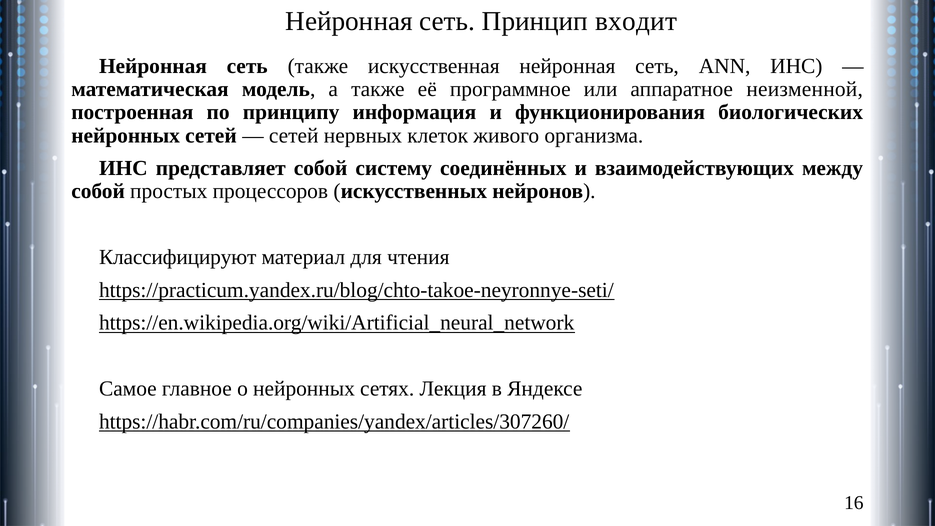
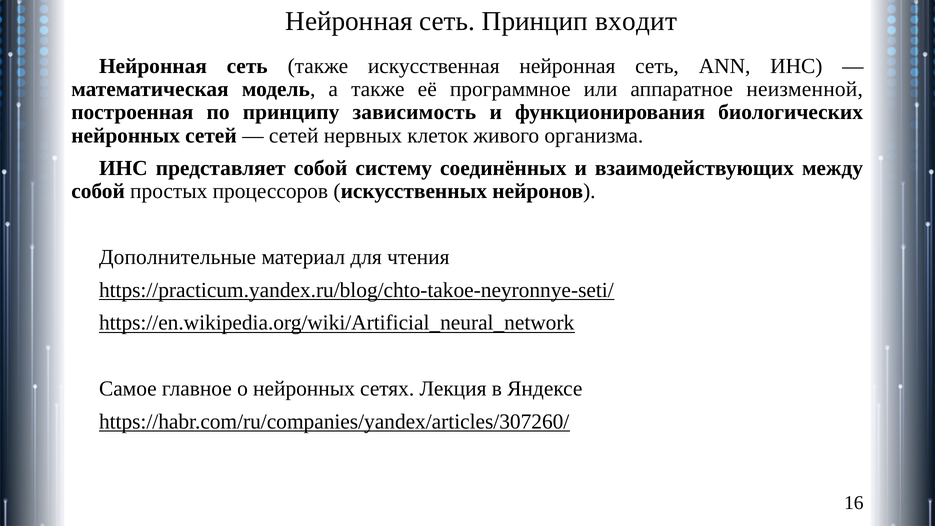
информация: информация -> зависимость
Классифицируют: Классифицируют -> Дополнительные
